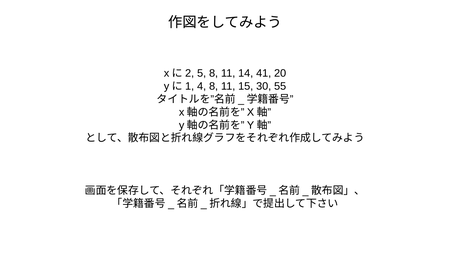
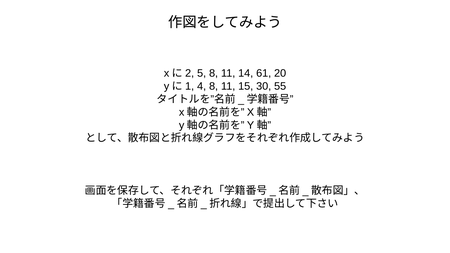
41: 41 -> 61
